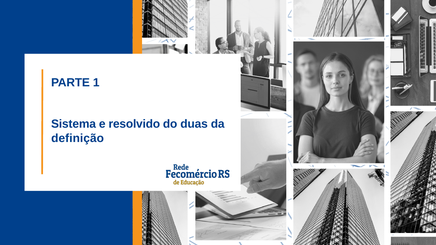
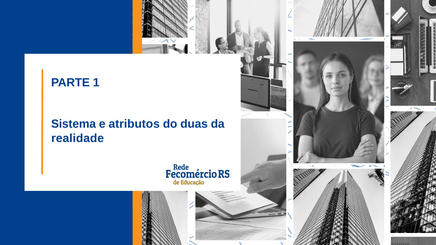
resolvido: resolvido -> atributos
definição: definição -> realidade
